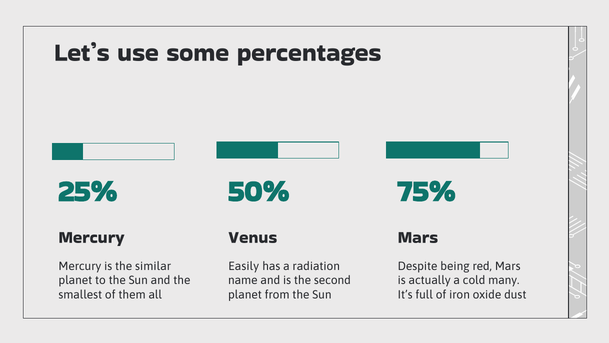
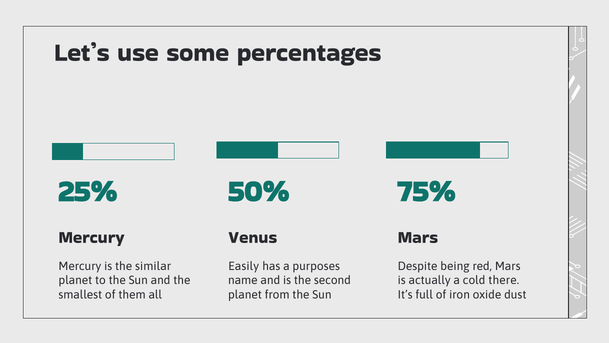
radiation: radiation -> purposes
many: many -> there
